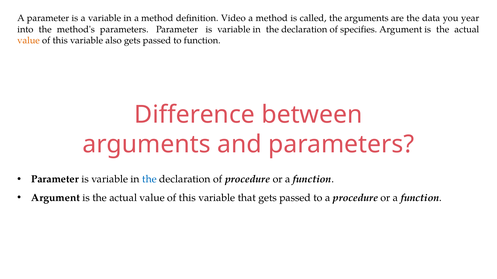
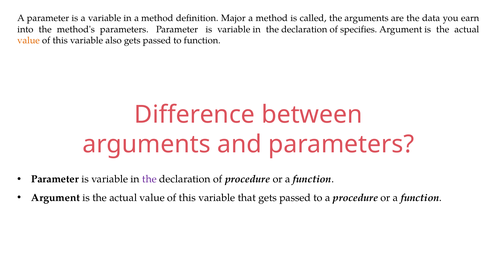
Video: Video -> Major
year: year -> earn
the at (149, 180) colour: blue -> purple
